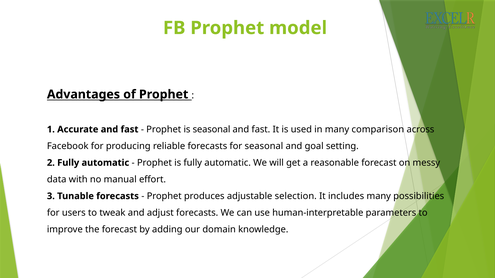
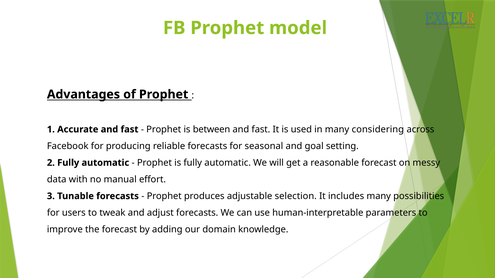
is seasonal: seasonal -> between
comparison: comparison -> considering
